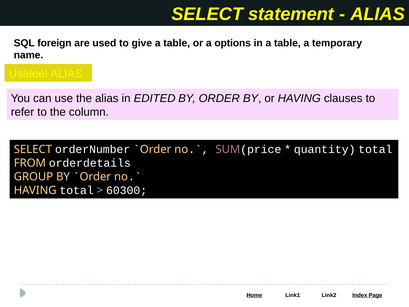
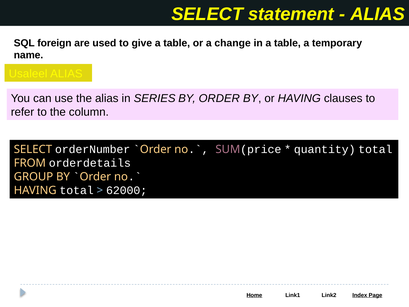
options: options -> change
EDITED: EDITED -> SERIES
60300: 60300 -> 62000
